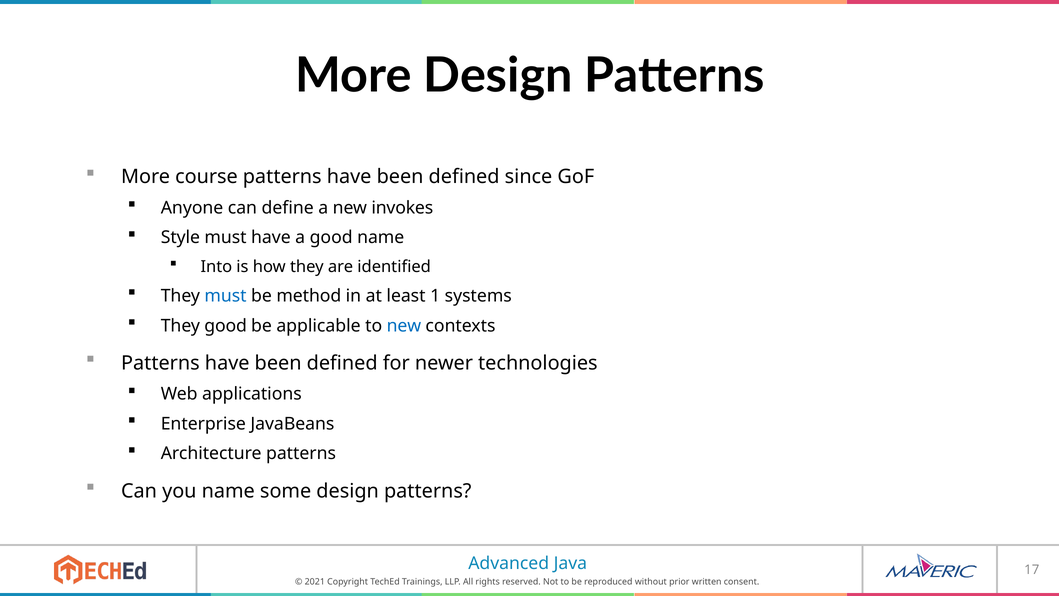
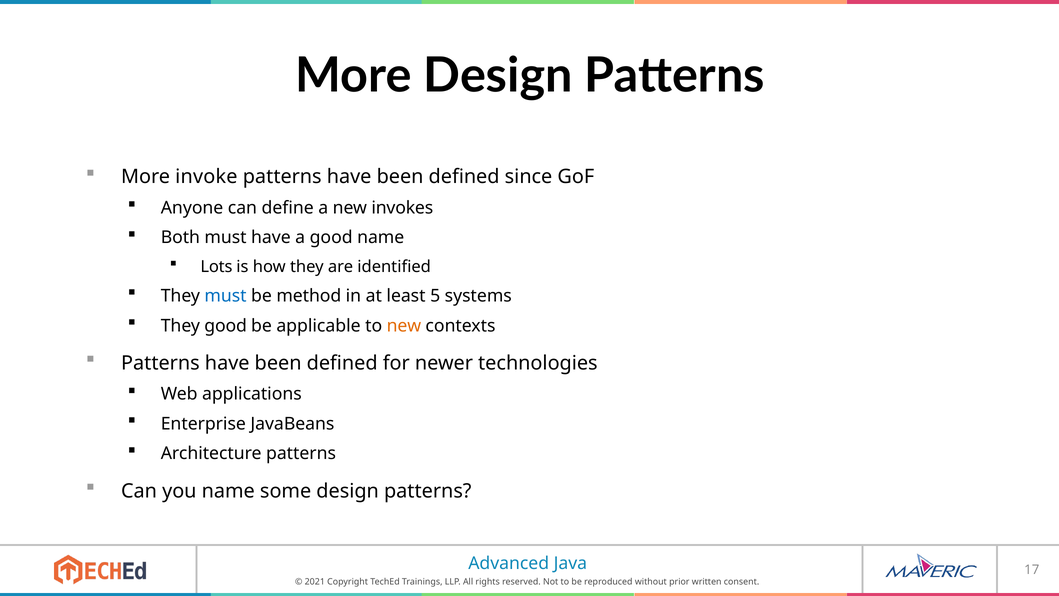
course: course -> invoke
Style: Style -> Both
Into: Into -> Lots
1: 1 -> 5
new at (404, 326) colour: blue -> orange
